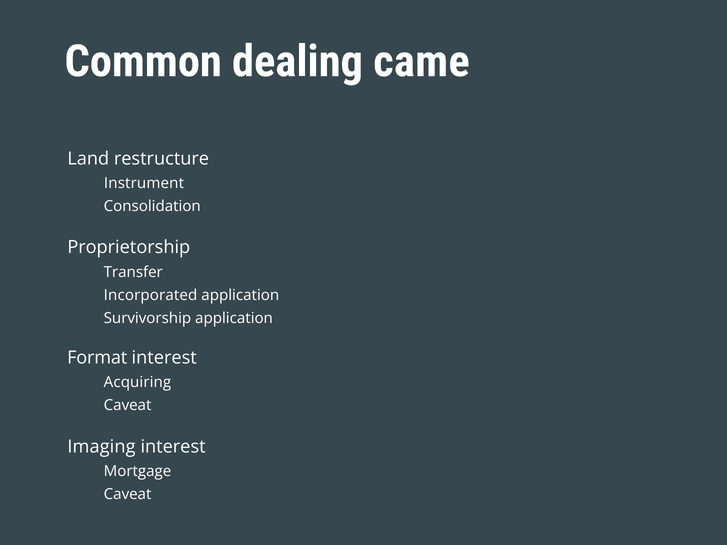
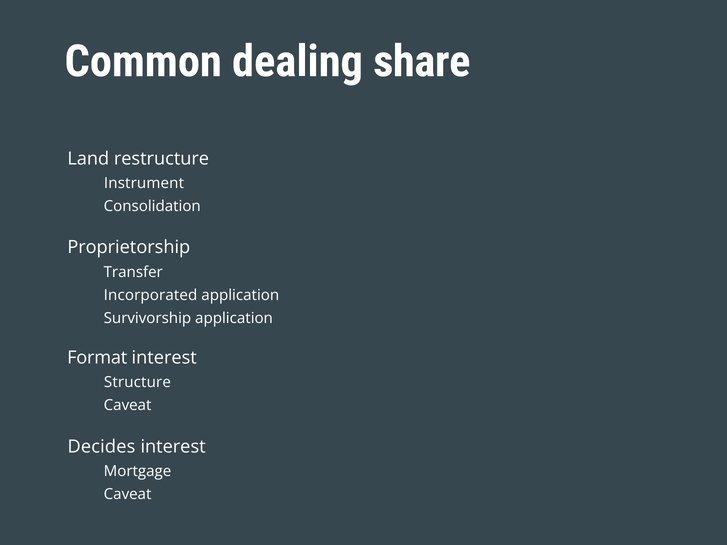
came: came -> share
Acquiring: Acquiring -> Structure
Imaging: Imaging -> Decides
